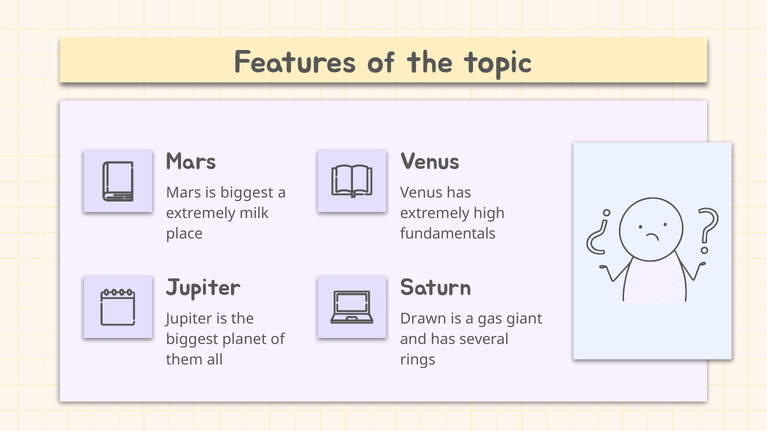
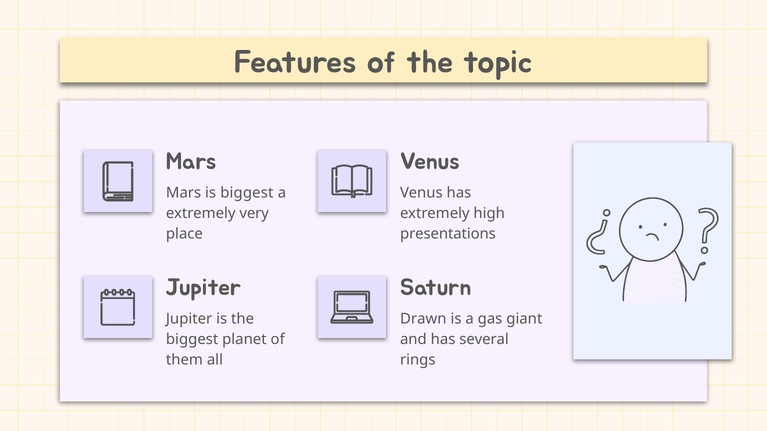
milk: milk -> very
fundamentals: fundamentals -> presentations
